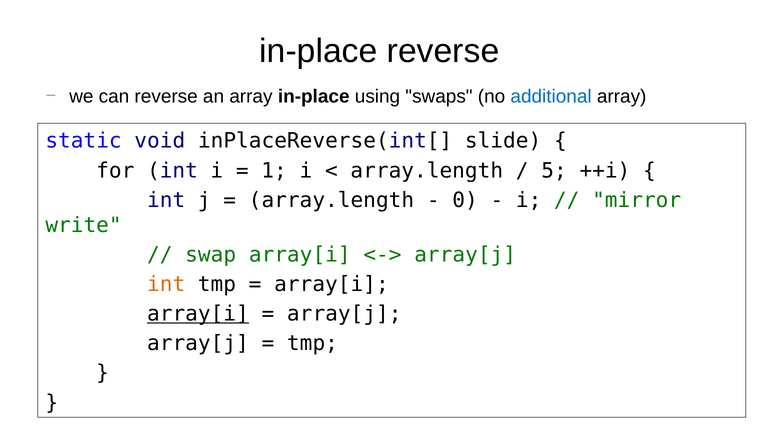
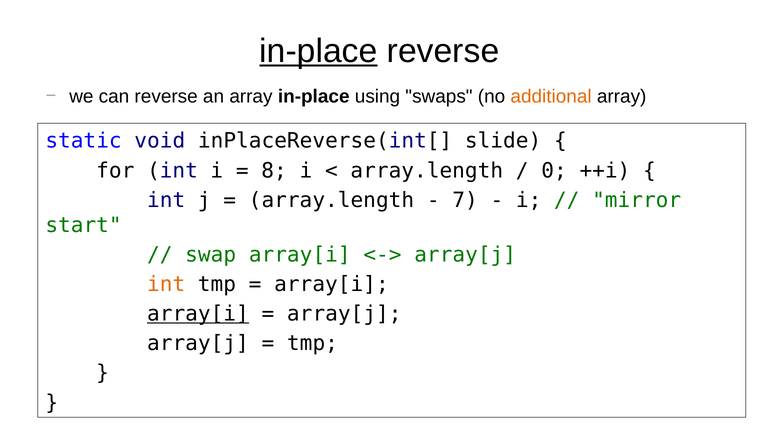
in-place at (318, 51) underline: none -> present
additional colour: blue -> orange
1: 1 -> 8
5: 5 -> 0
0: 0 -> 7
write: write -> start
